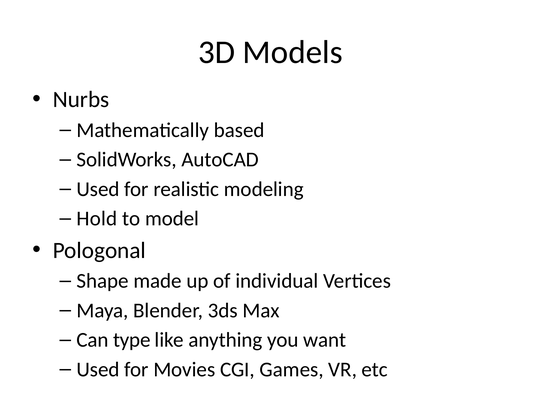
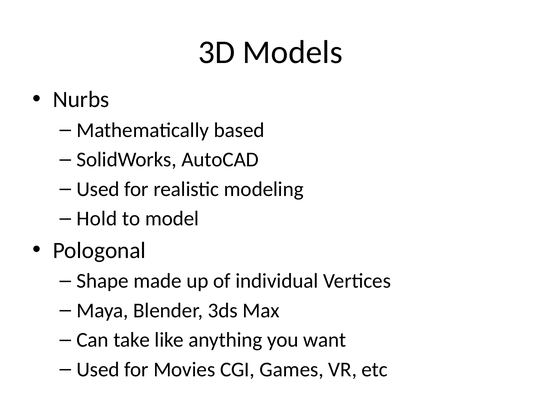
type: type -> take
